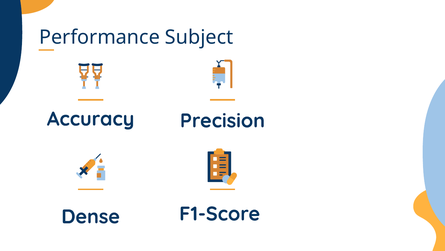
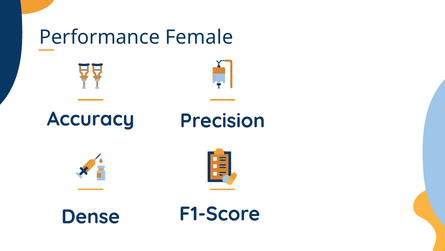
Subject: Subject -> Female
